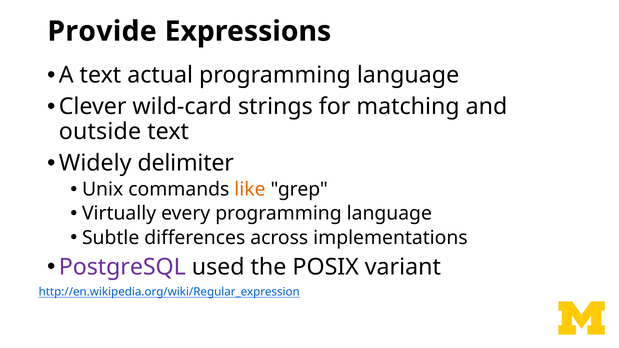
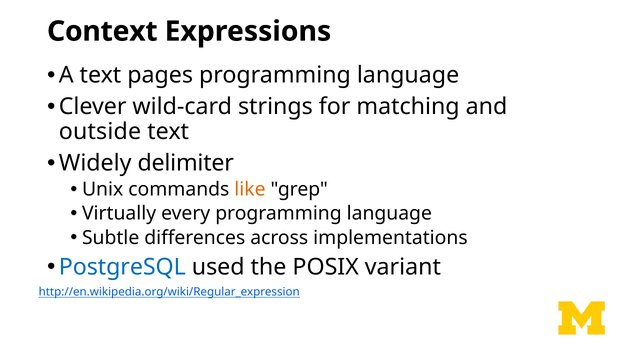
Provide: Provide -> Context
actual: actual -> pages
PostgreSQL colour: purple -> blue
